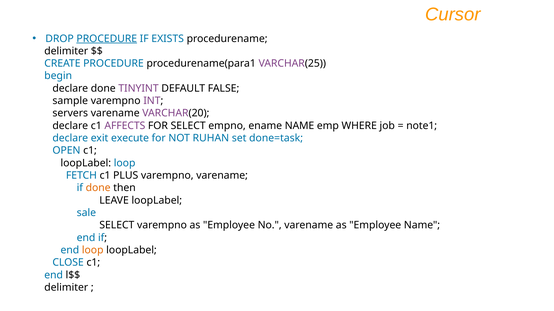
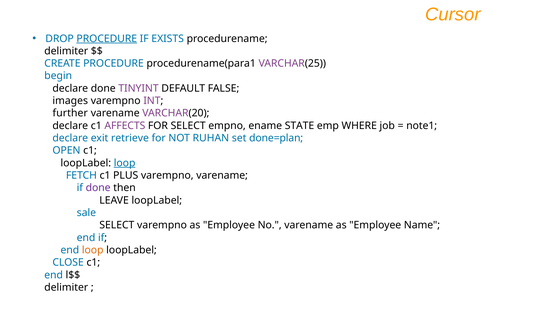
sample: sample -> images
servers: servers -> further
ename NAME: NAME -> STATE
execute: execute -> retrieve
done=task: done=task -> done=plan
loop at (125, 163) underline: none -> present
done at (98, 188) colour: orange -> purple
